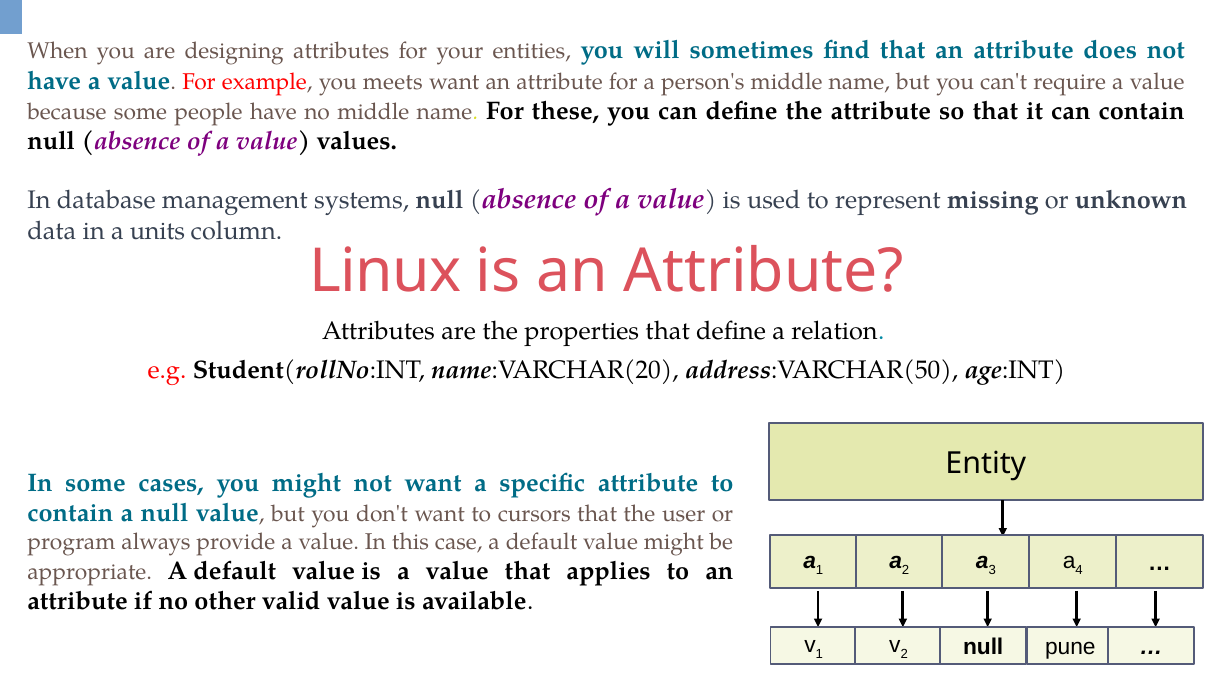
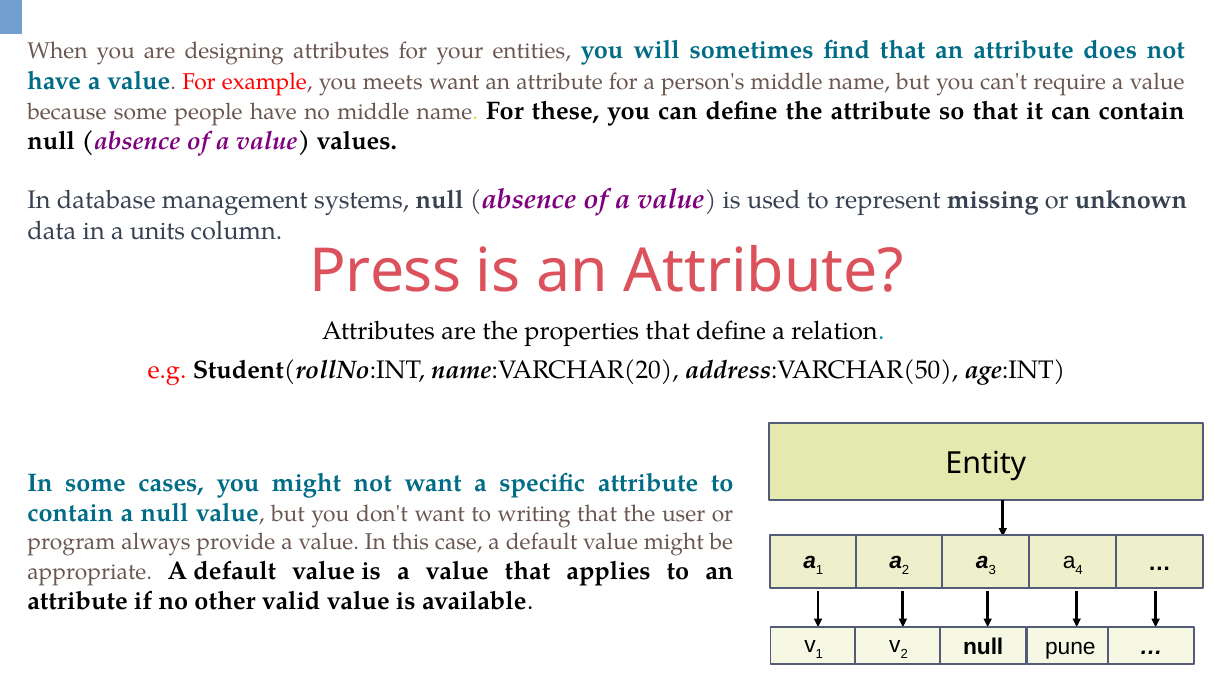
Linux: Linux -> Press
cursors: cursors -> writing
